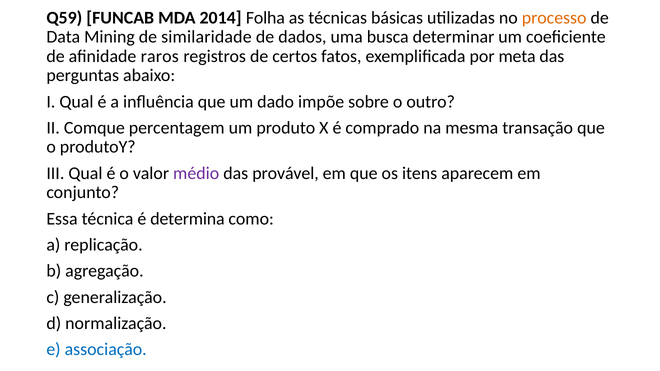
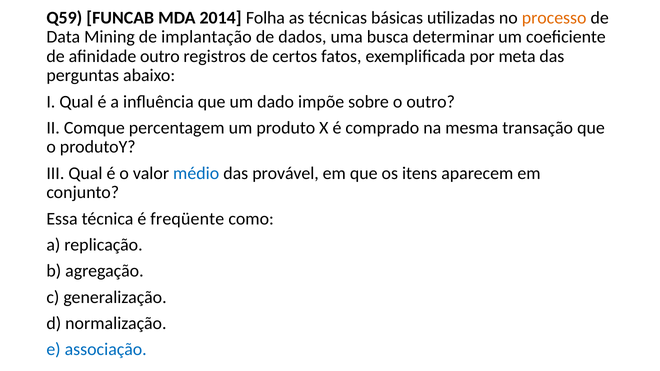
similaridade: similaridade -> implantação
afinidade raros: raros -> outro
médio colour: purple -> blue
determina: determina -> freqüente
